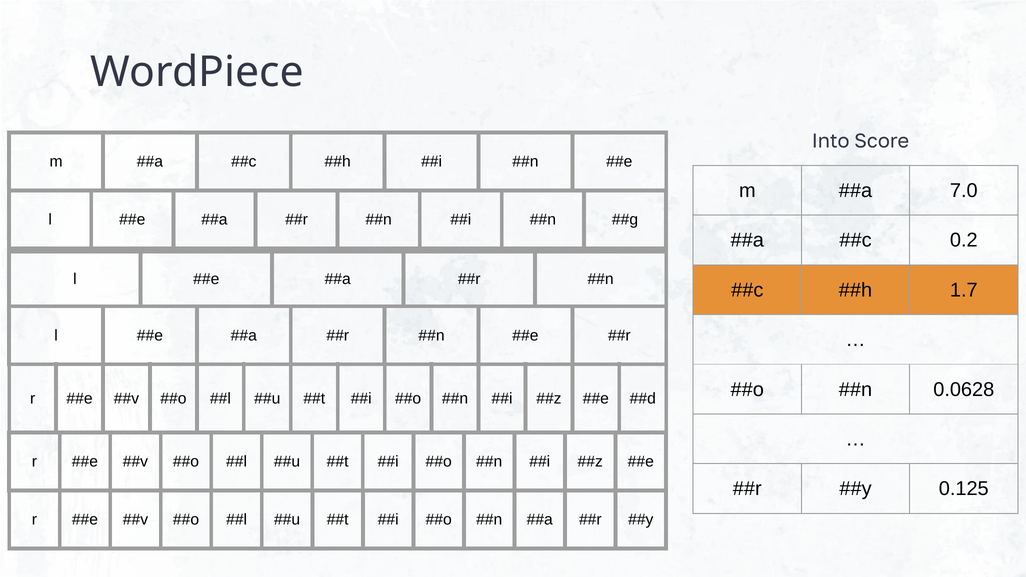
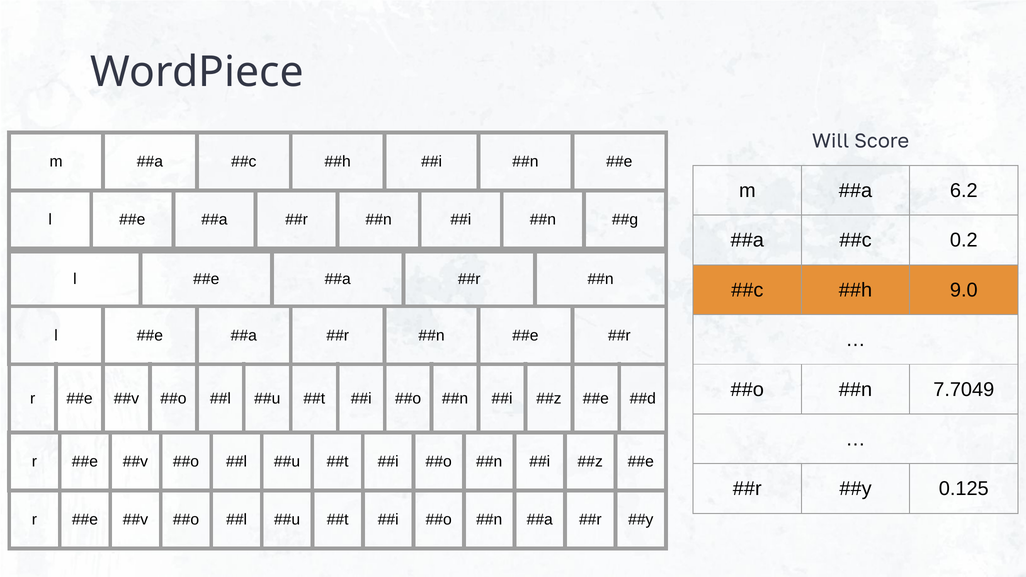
Into: Into -> Will
7.0: 7.0 -> 6.2
1.7: 1.7 -> 9.0
0.0628: 0.0628 -> 7.7049
